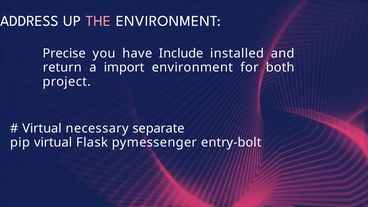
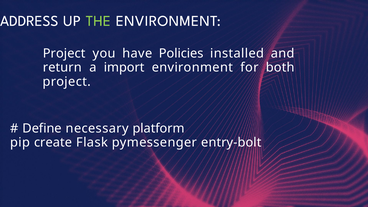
THE colour: pink -> light green
Precise at (64, 53): Precise -> Project
Include: Include -> Policies
Virtual at (42, 128): Virtual -> Define
separate: separate -> platform
pip virtual: virtual -> create
